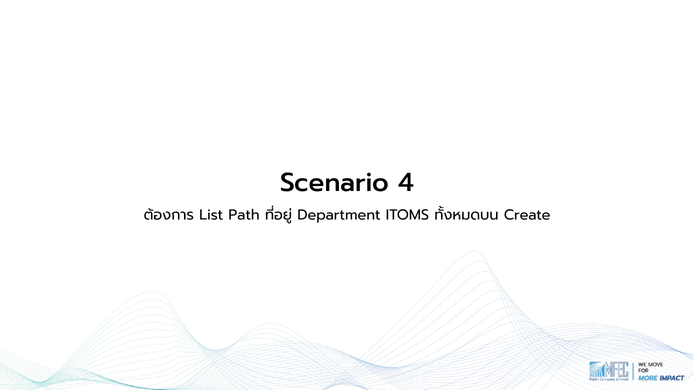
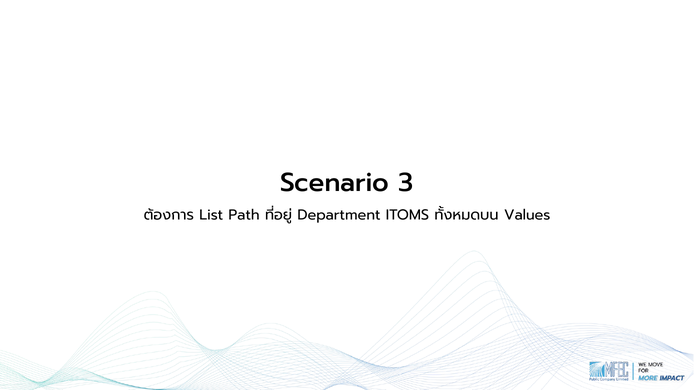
4: 4 -> 3
Create: Create -> Values
